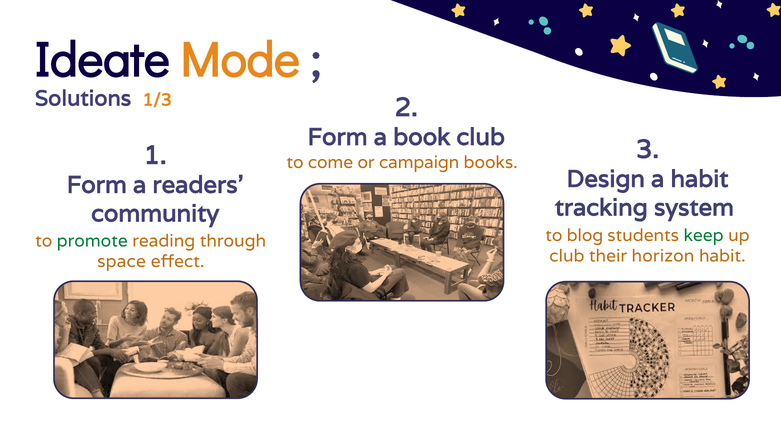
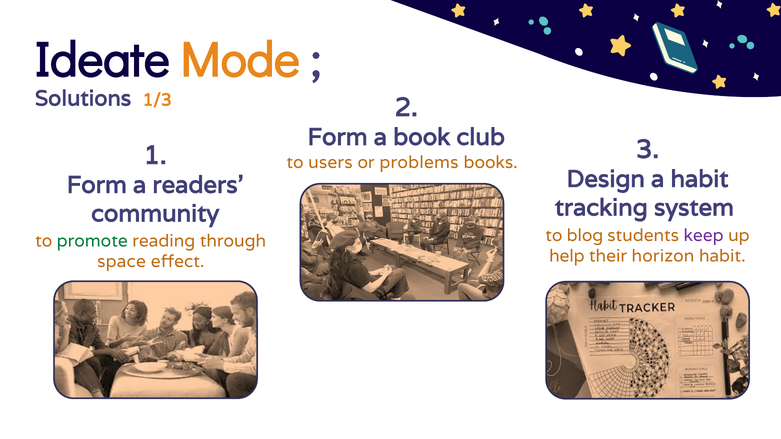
come: come -> users
campaign: campaign -> problems
keep colour: green -> purple
club at (567, 256): club -> help
